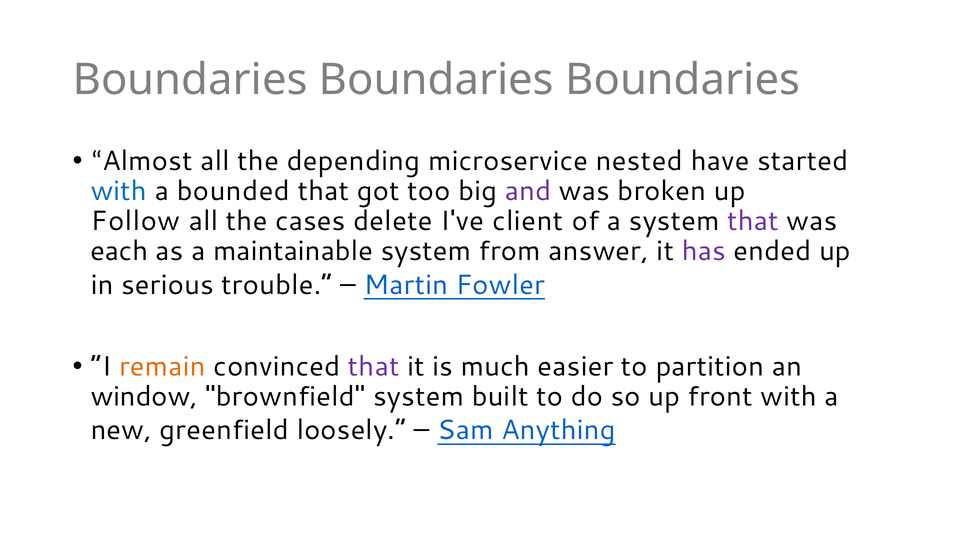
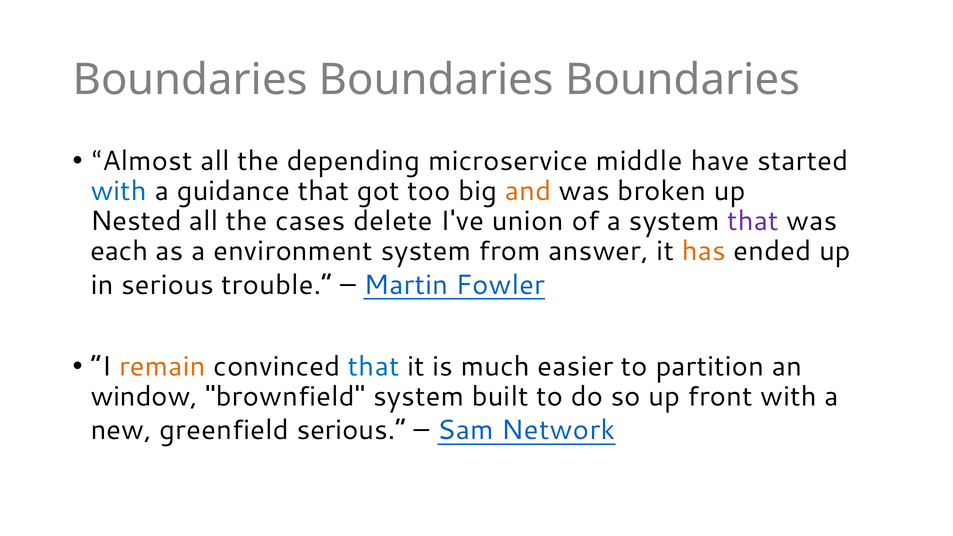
nested: nested -> middle
bounded: bounded -> guidance
and colour: purple -> orange
Follow: Follow -> Nested
client: client -> union
maintainable: maintainable -> environment
has colour: purple -> orange
that at (374, 366) colour: purple -> blue
greenfield loosely: loosely -> serious
Anything: Anything -> Network
